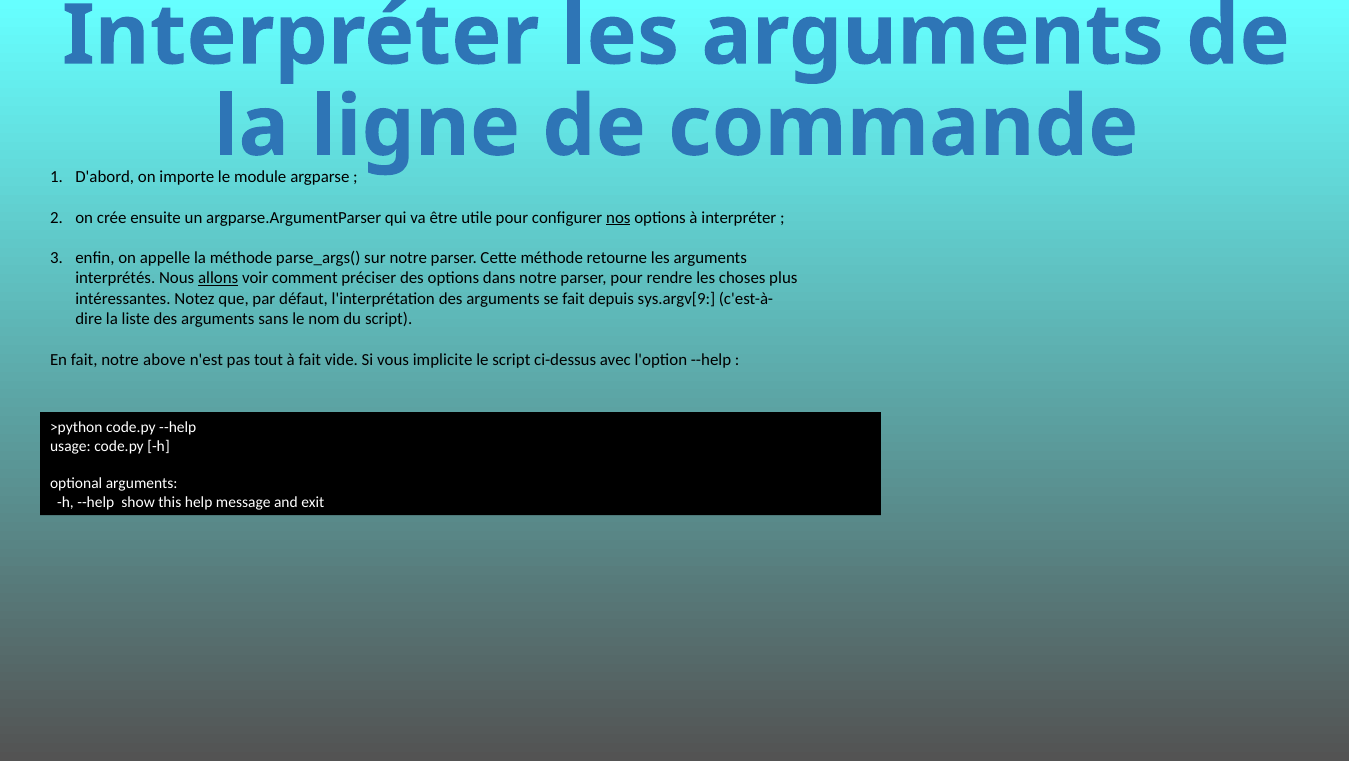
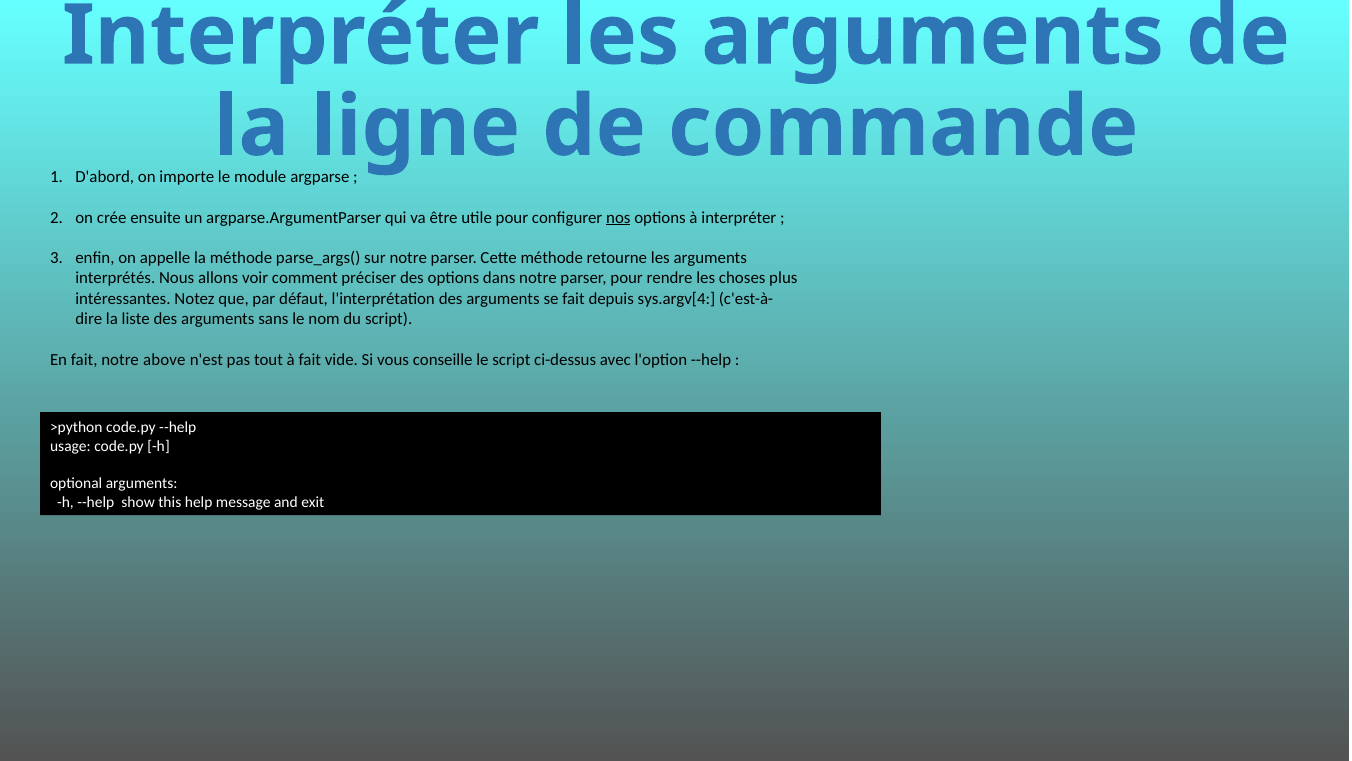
allons underline: present -> none
sys.argv[9: sys.argv[9 -> sys.argv[4
implicite: implicite -> conseille
